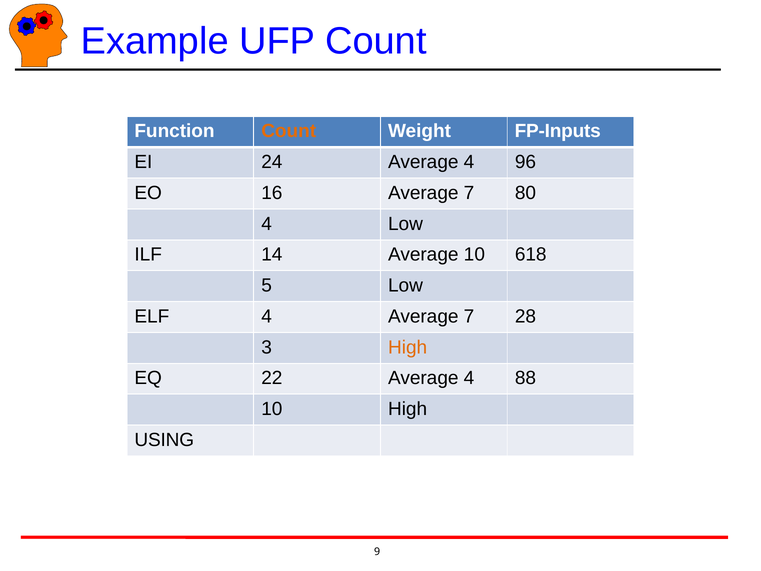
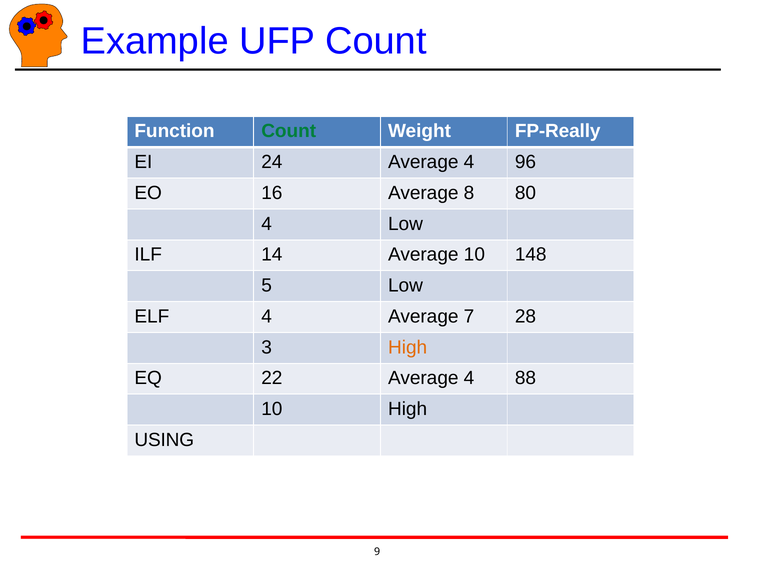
Count at (289, 131) colour: orange -> green
FP-Inputs: FP-Inputs -> FP-Really
16 Average 7: 7 -> 8
618: 618 -> 148
